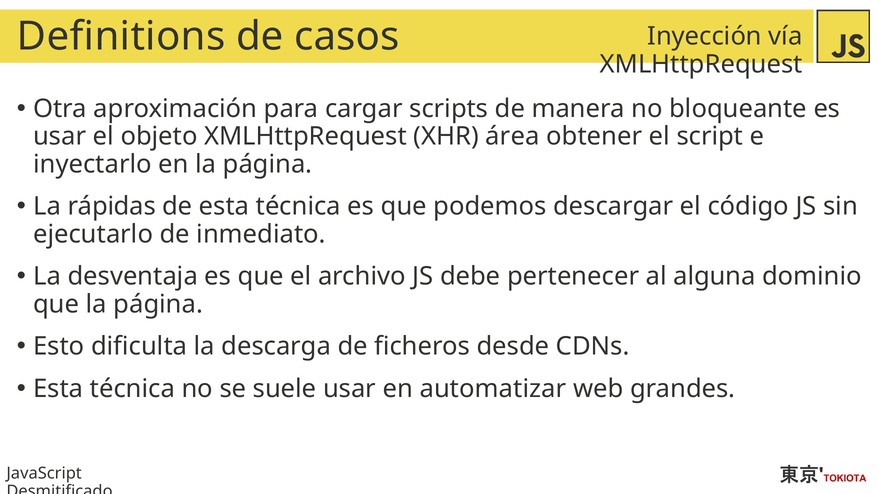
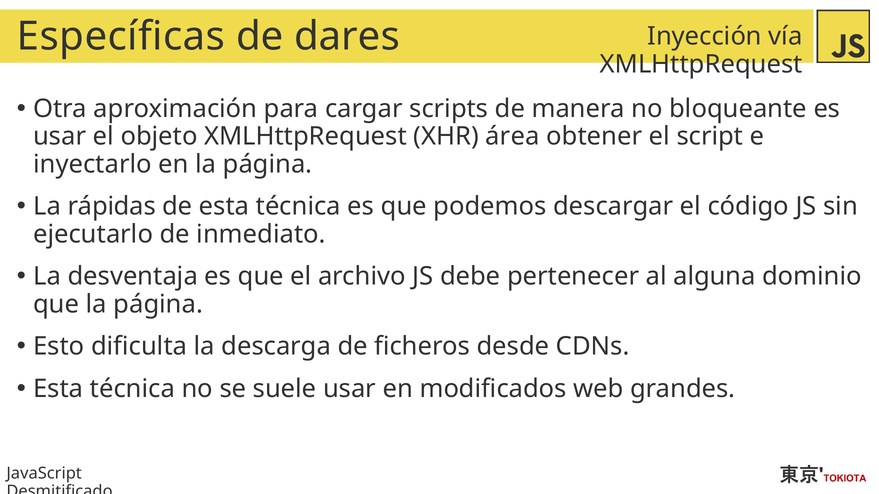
Definitions: Definitions -> Específicas
casos: casos -> dares
automatizar: automatizar -> modificados
